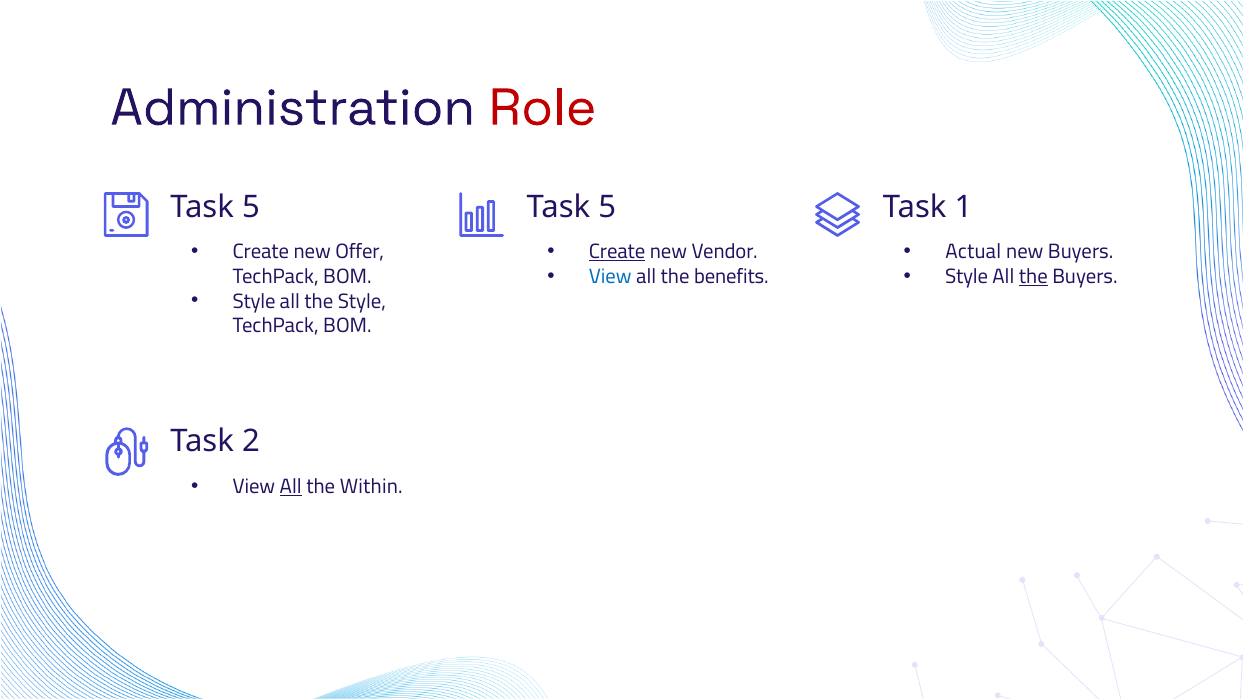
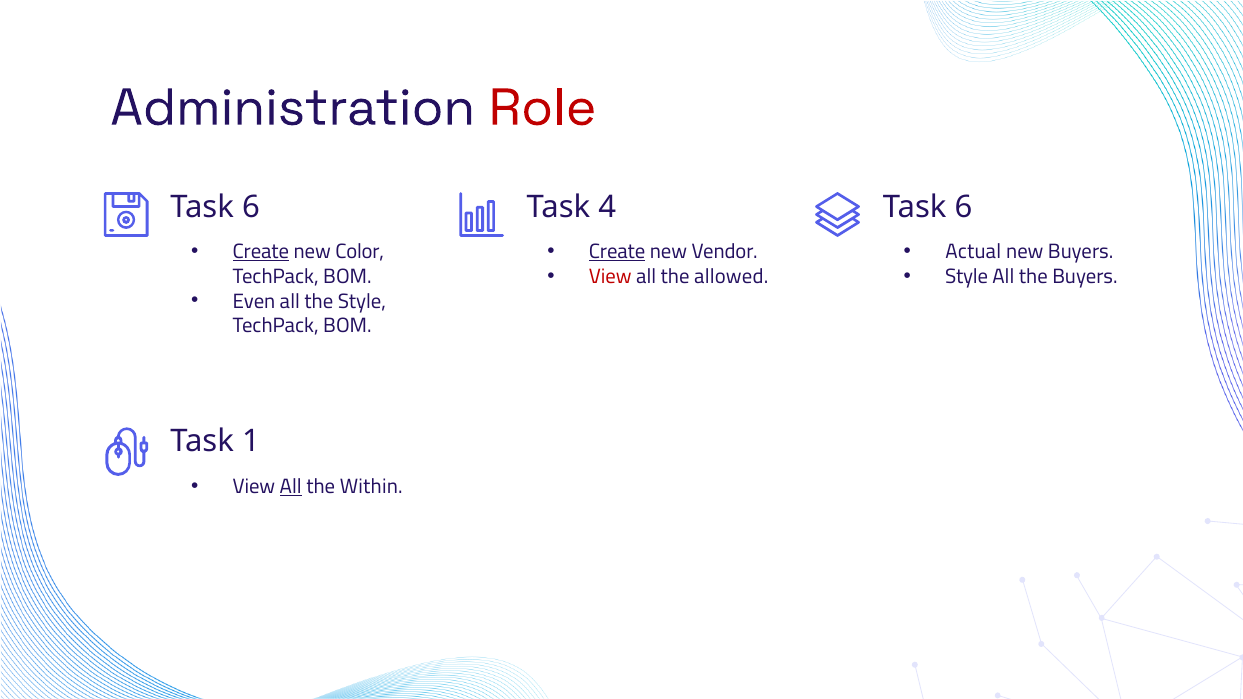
5 at (251, 207): 5 -> 6
5 at (607, 207): 5 -> 4
1 at (964, 207): 1 -> 6
Create at (261, 252) underline: none -> present
Offer: Offer -> Color
View at (610, 276) colour: blue -> red
benefits: benefits -> allowed
the at (1033, 276) underline: present -> none
Style at (254, 301): Style -> Even
2: 2 -> 1
